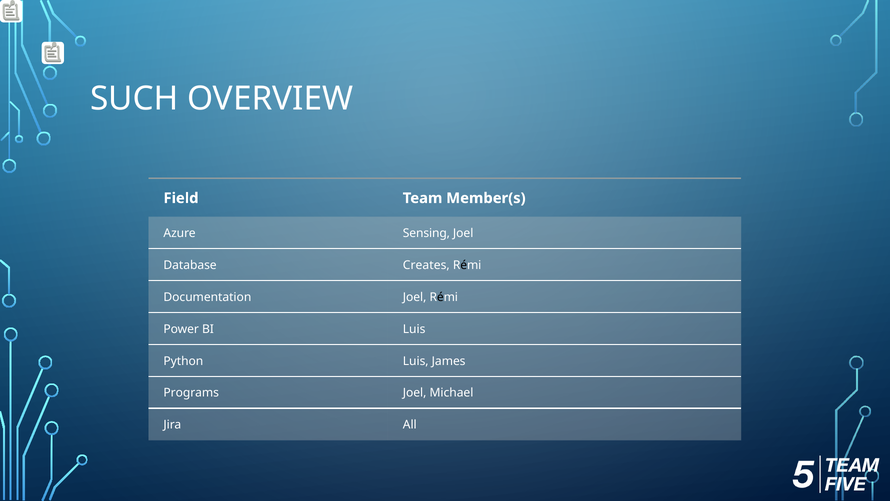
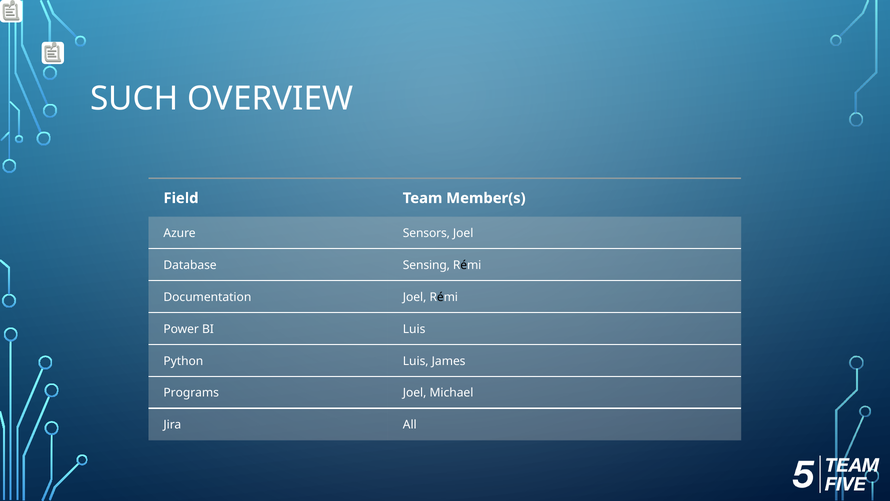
Sensing: Sensing -> Sensors
Creates: Creates -> Sensing
